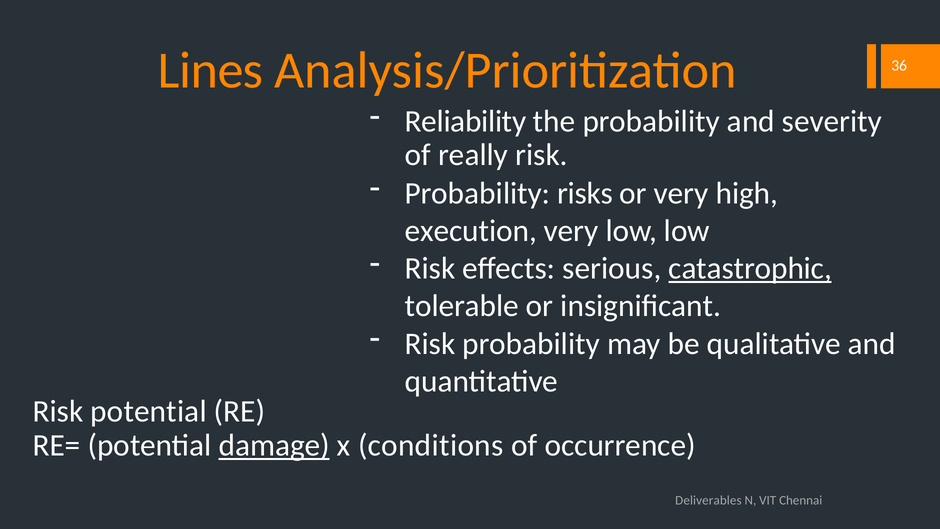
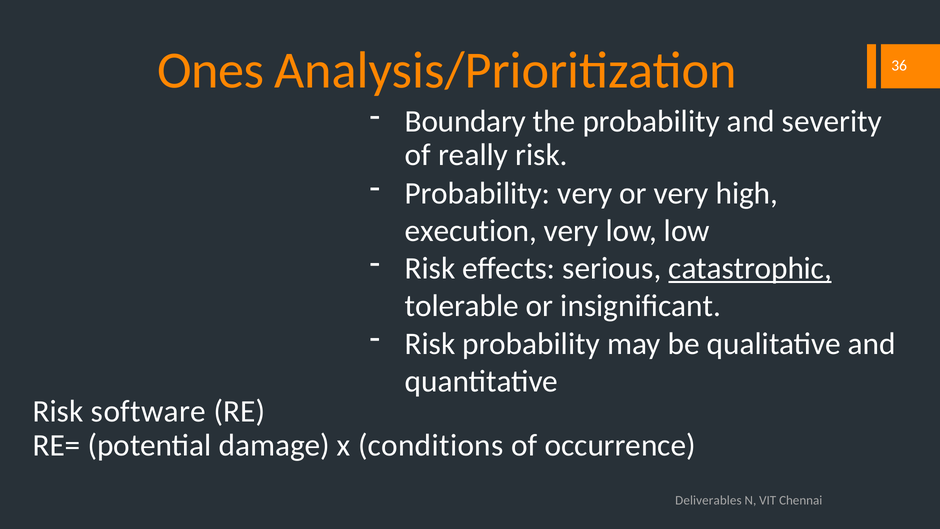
Lines: Lines -> Ones
Reliability: Reliability -> Boundary
Probability risks: risks -> very
Risk potential: potential -> software
damage underline: present -> none
